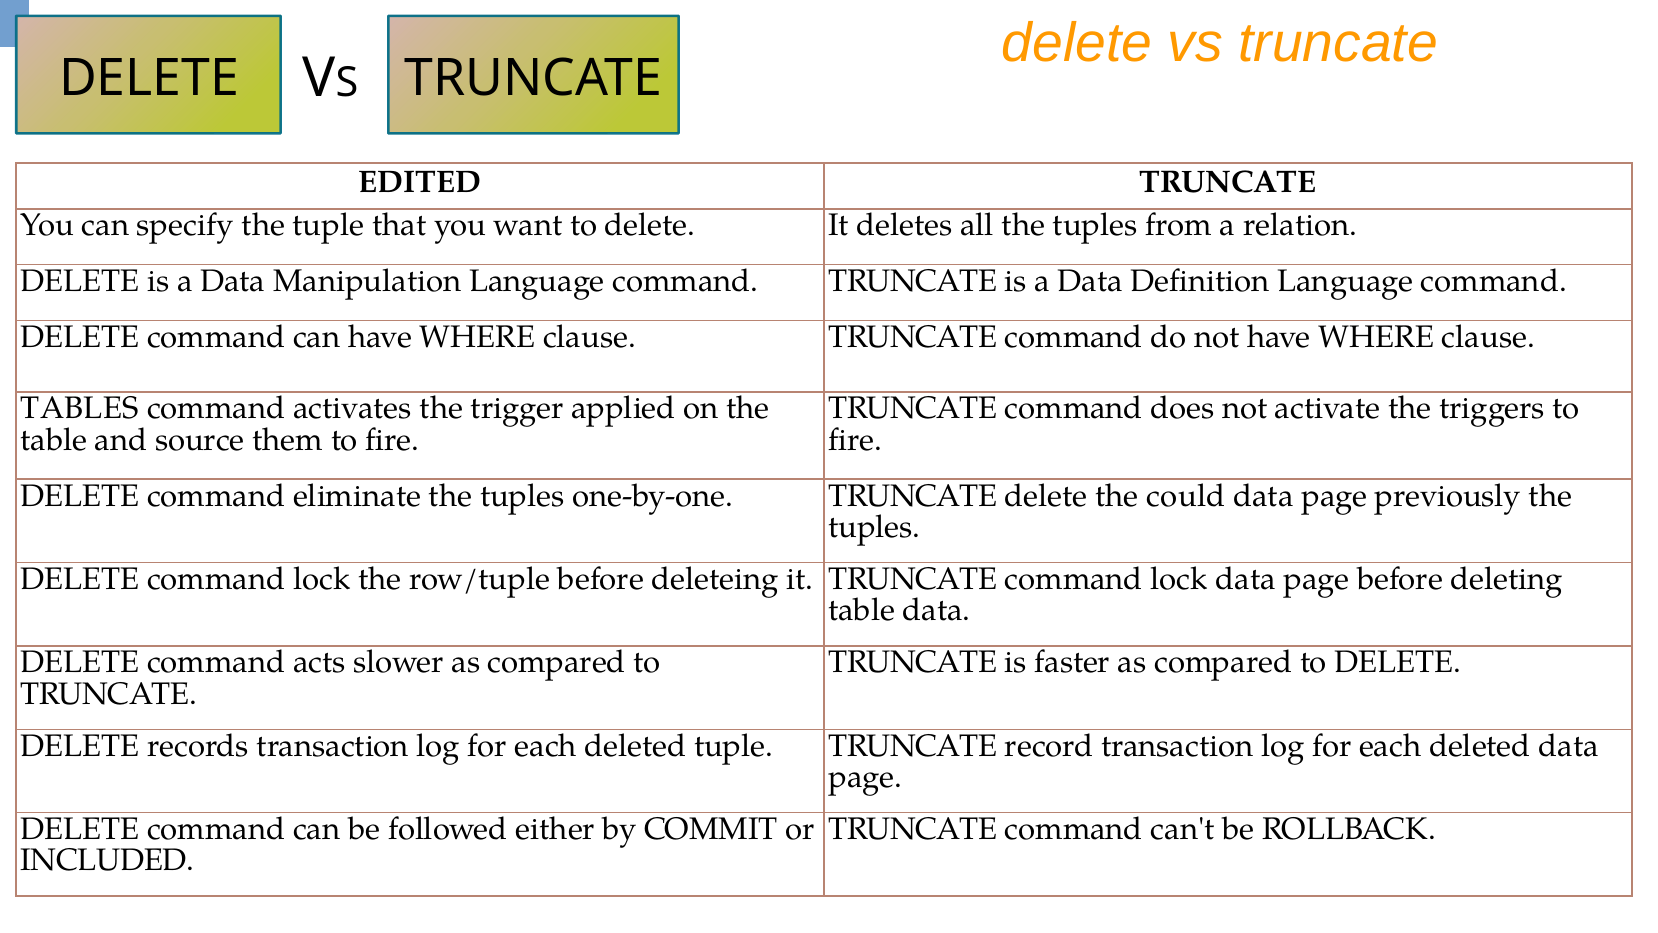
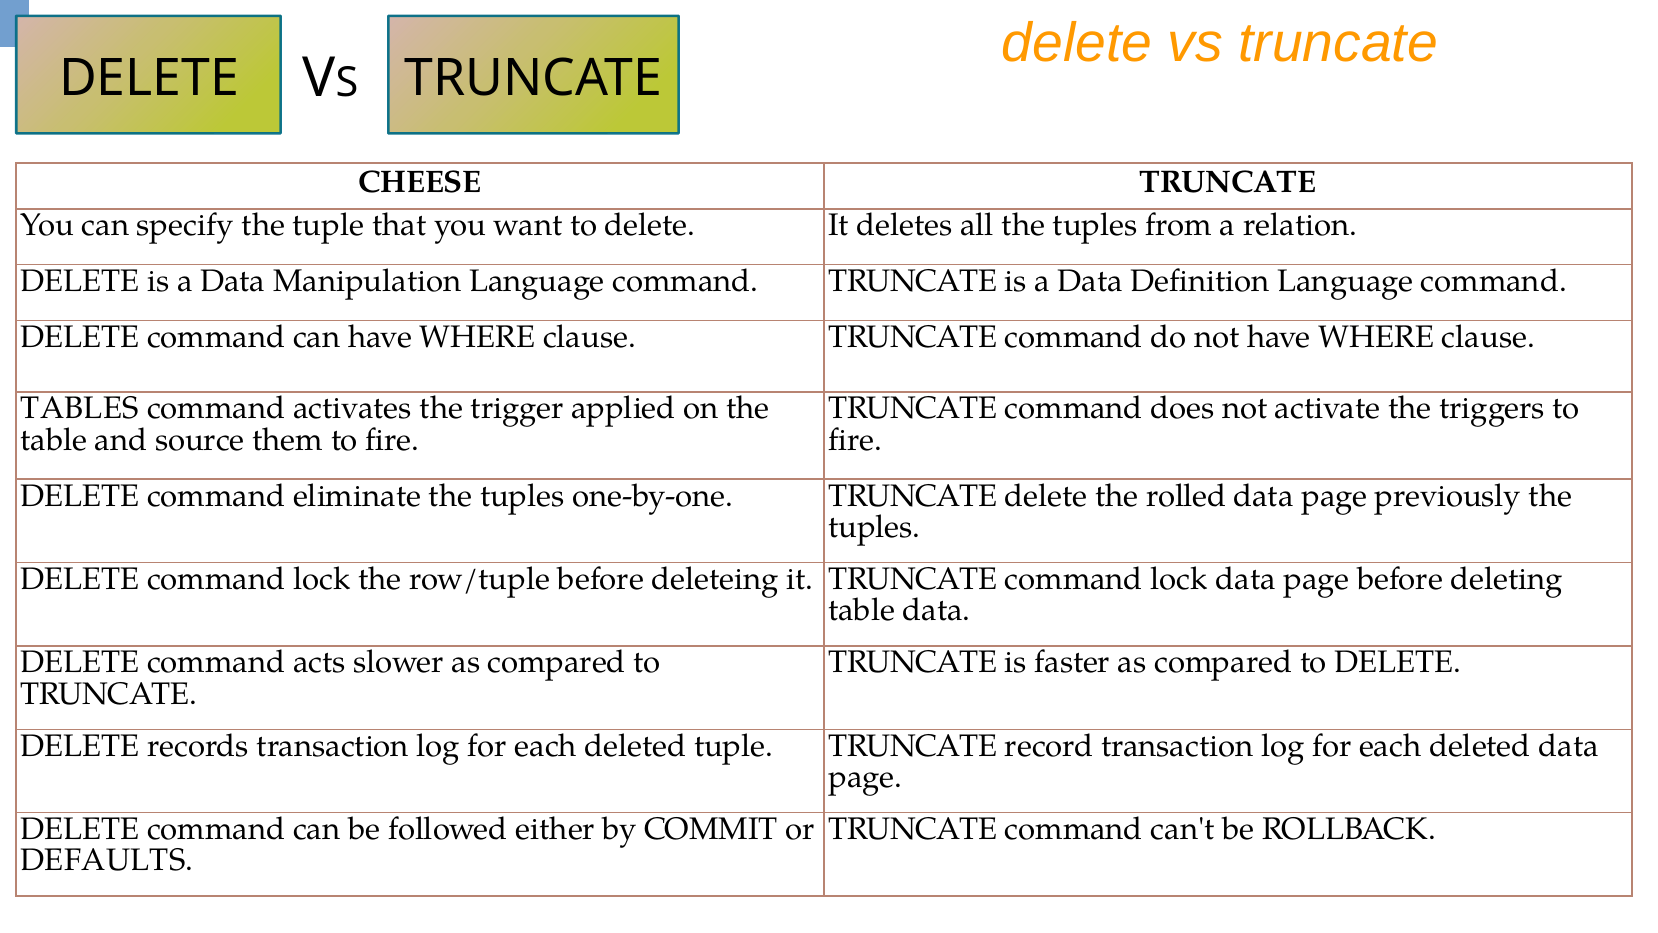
EDITED: EDITED -> CHEESE
could: could -> rolled
INCLUDED: INCLUDED -> DEFAULTS
